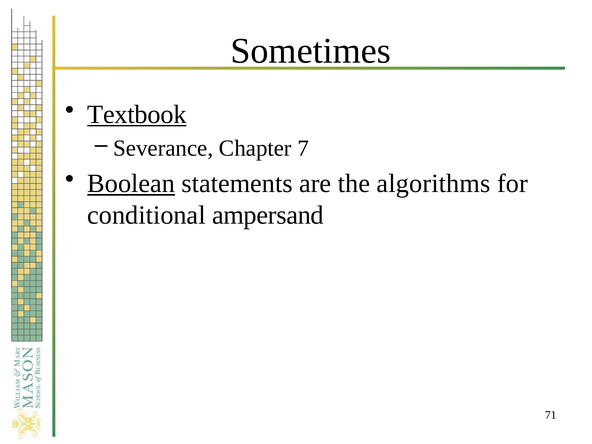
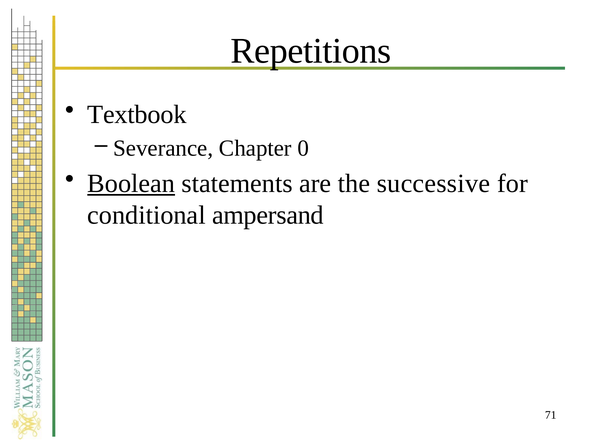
Sometimes: Sometimes -> Repetitions
Textbook underline: present -> none
7: 7 -> 0
algorithms: algorithms -> successive
